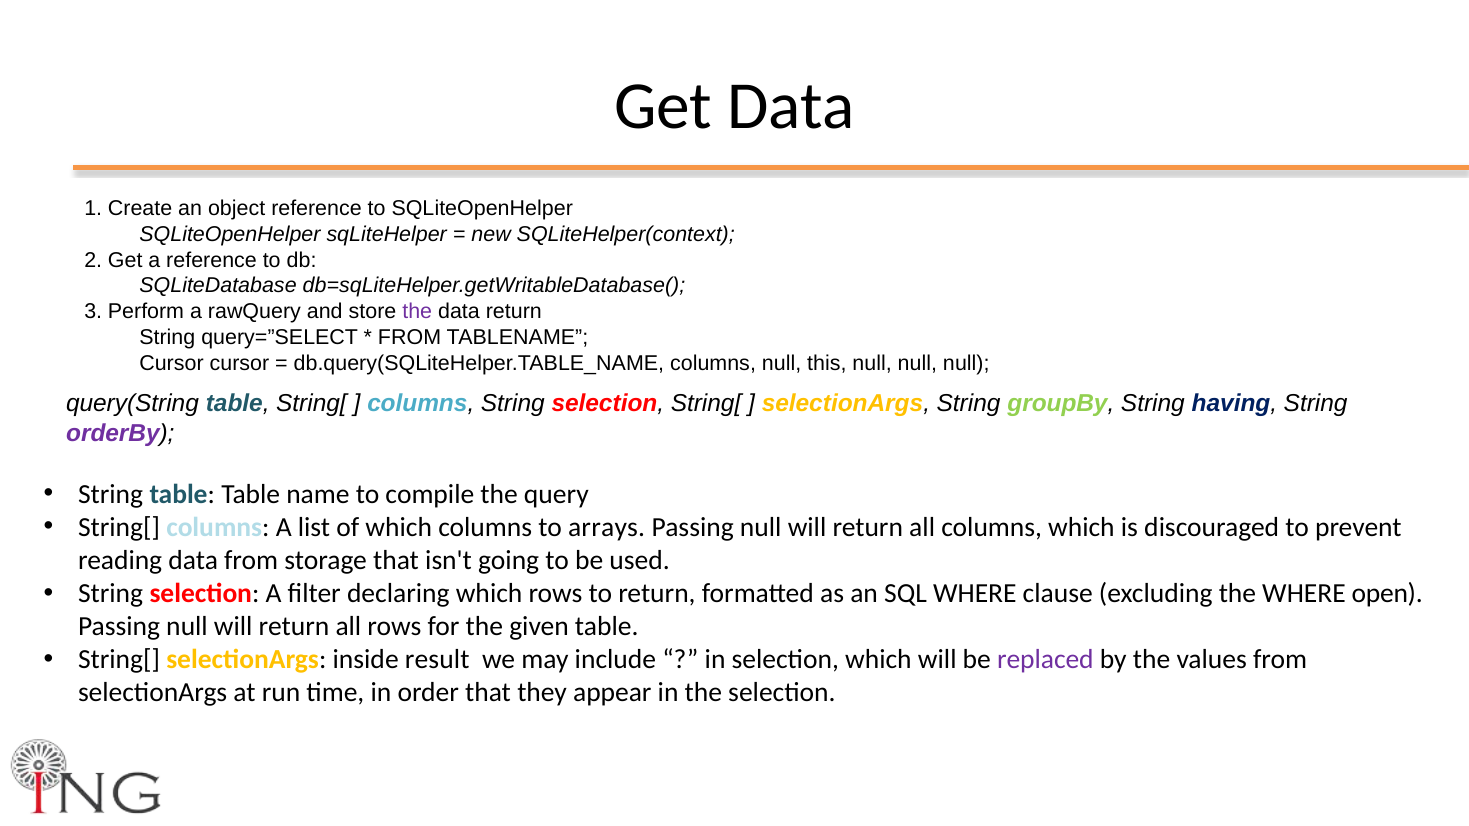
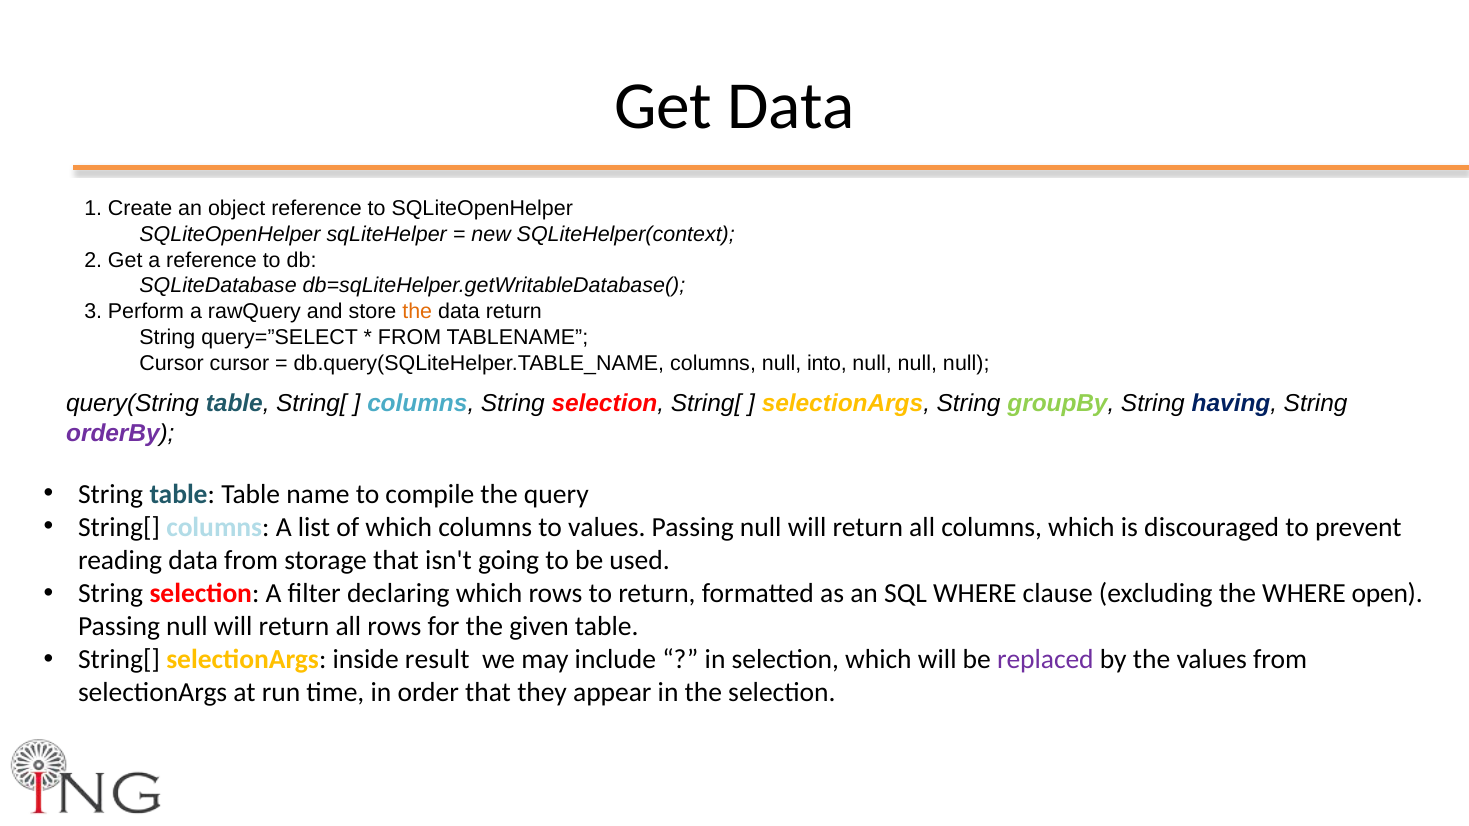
the at (417, 312) colour: purple -> orange
this: this -> into
to arrays: arrays -> values
